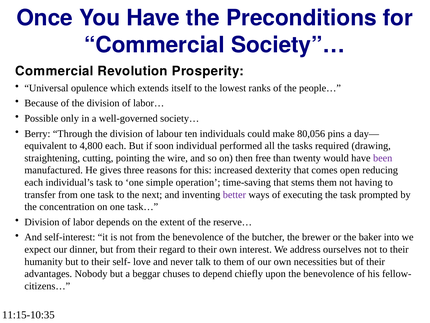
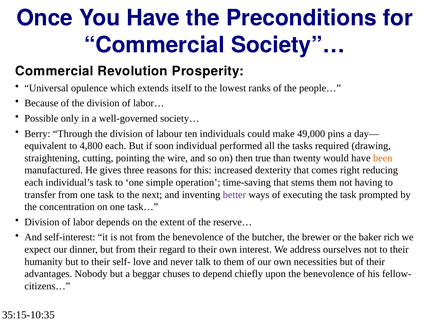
80,056: 80,056 -> 49,000
free: free -> true
been colour: purple -> orange
open: open -> right
into: into -> rich
11:15-10:35: 11:15-10:35 -> 35:15-10:35
